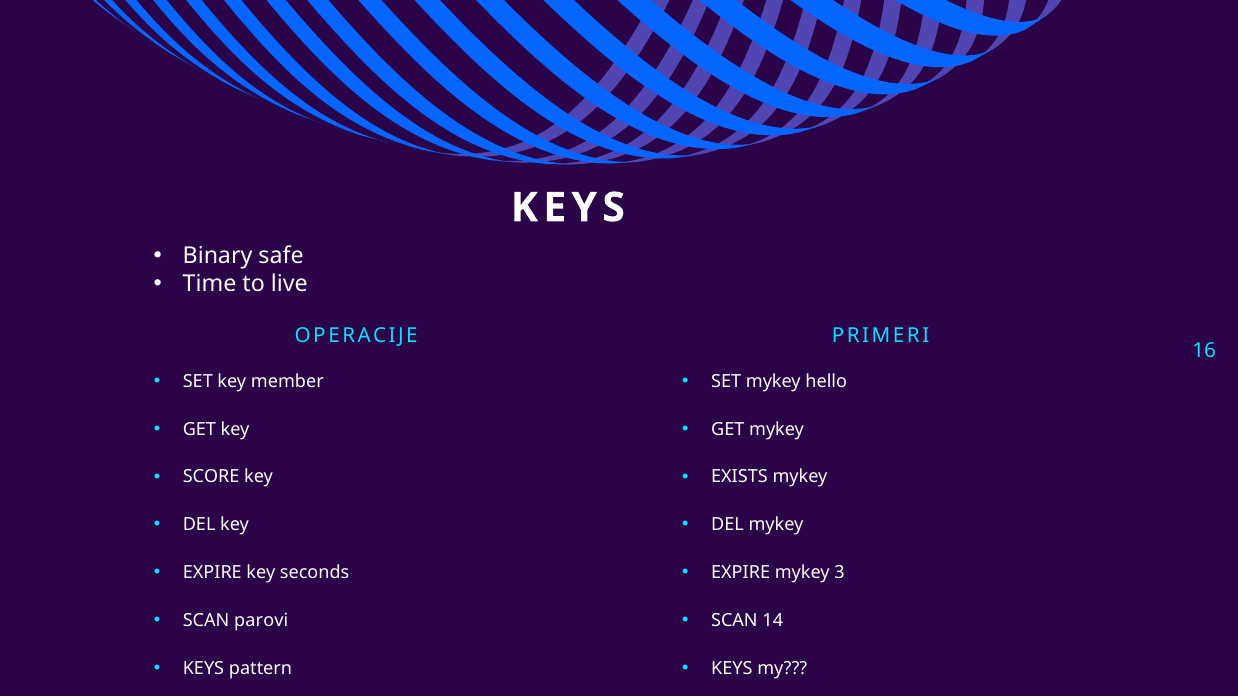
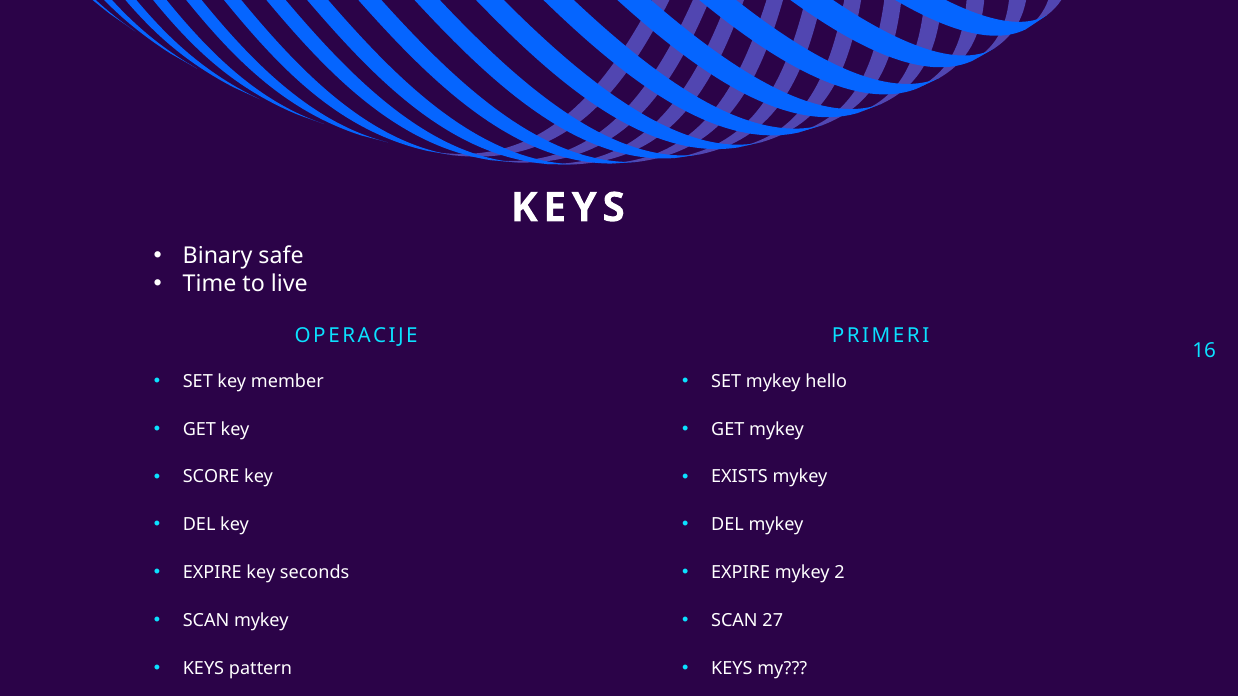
3: 3 -> 2
SCAN parovi: parovi -> mykey
14: 14 -> 27
